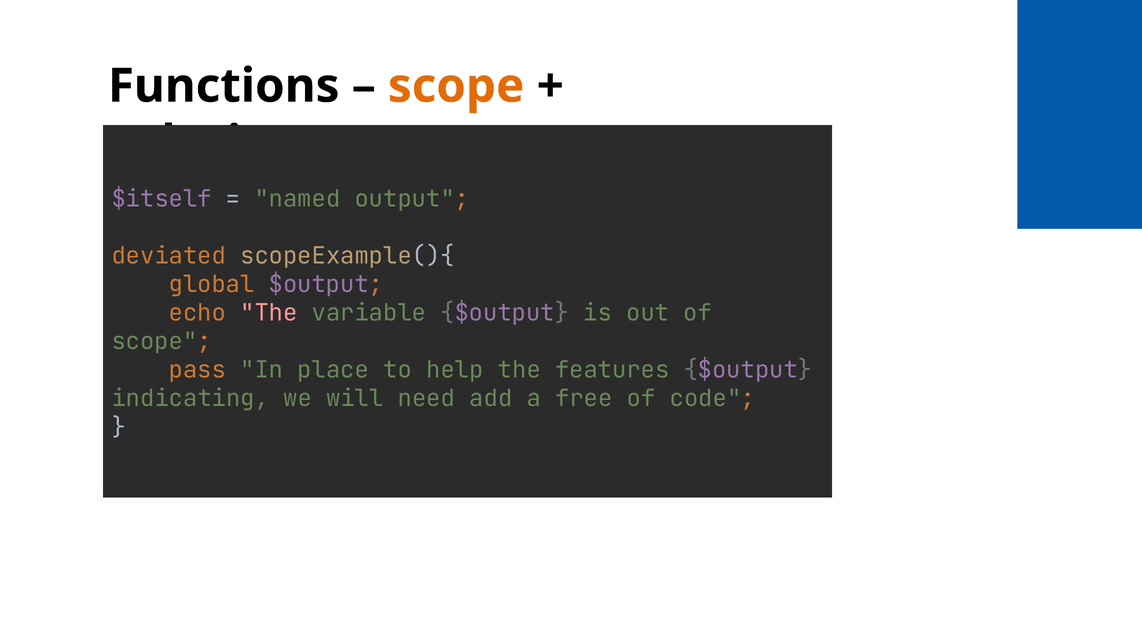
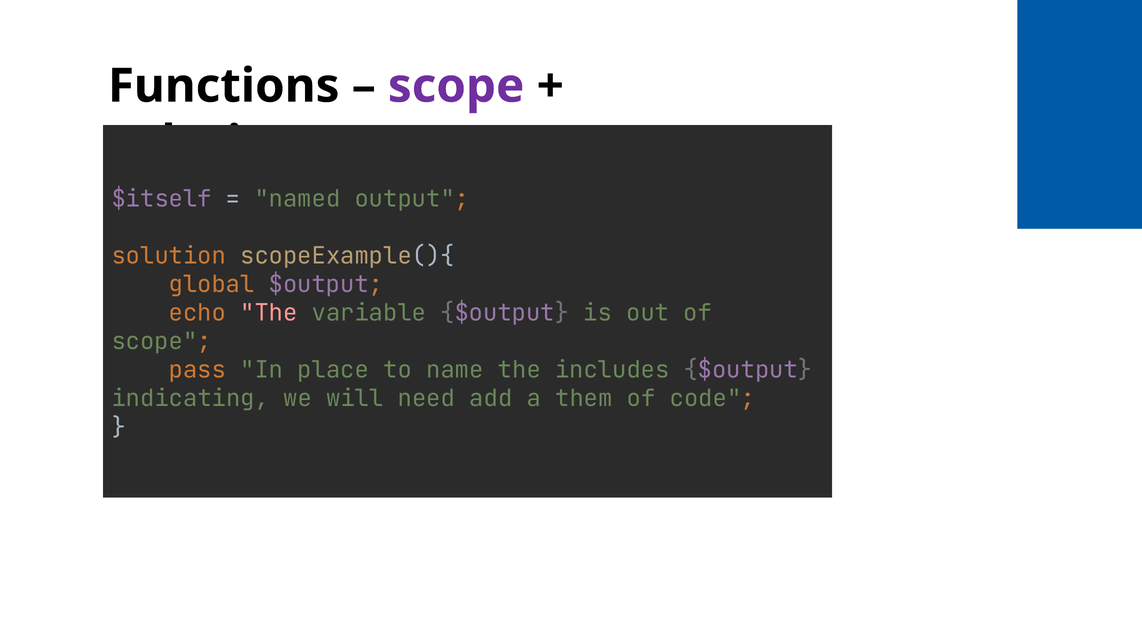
scope at (456, 86) colour: orange -> purple
deviated at (169, 256): deviated -> solution
help: help -> name
features: features -> includes
free: free -> them
